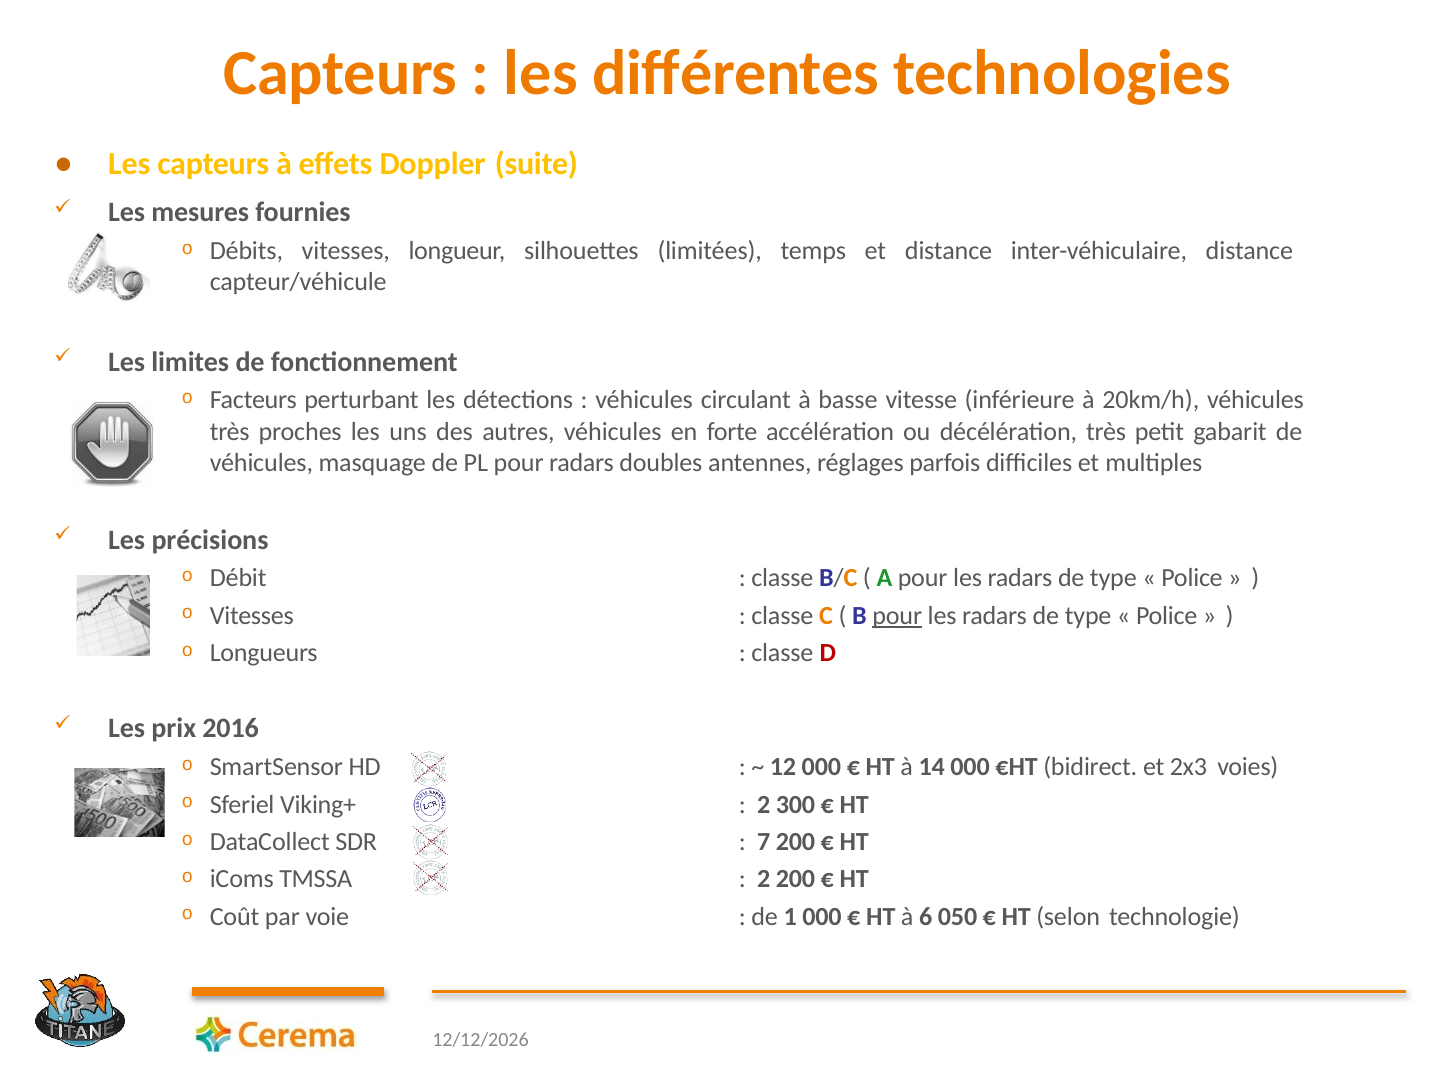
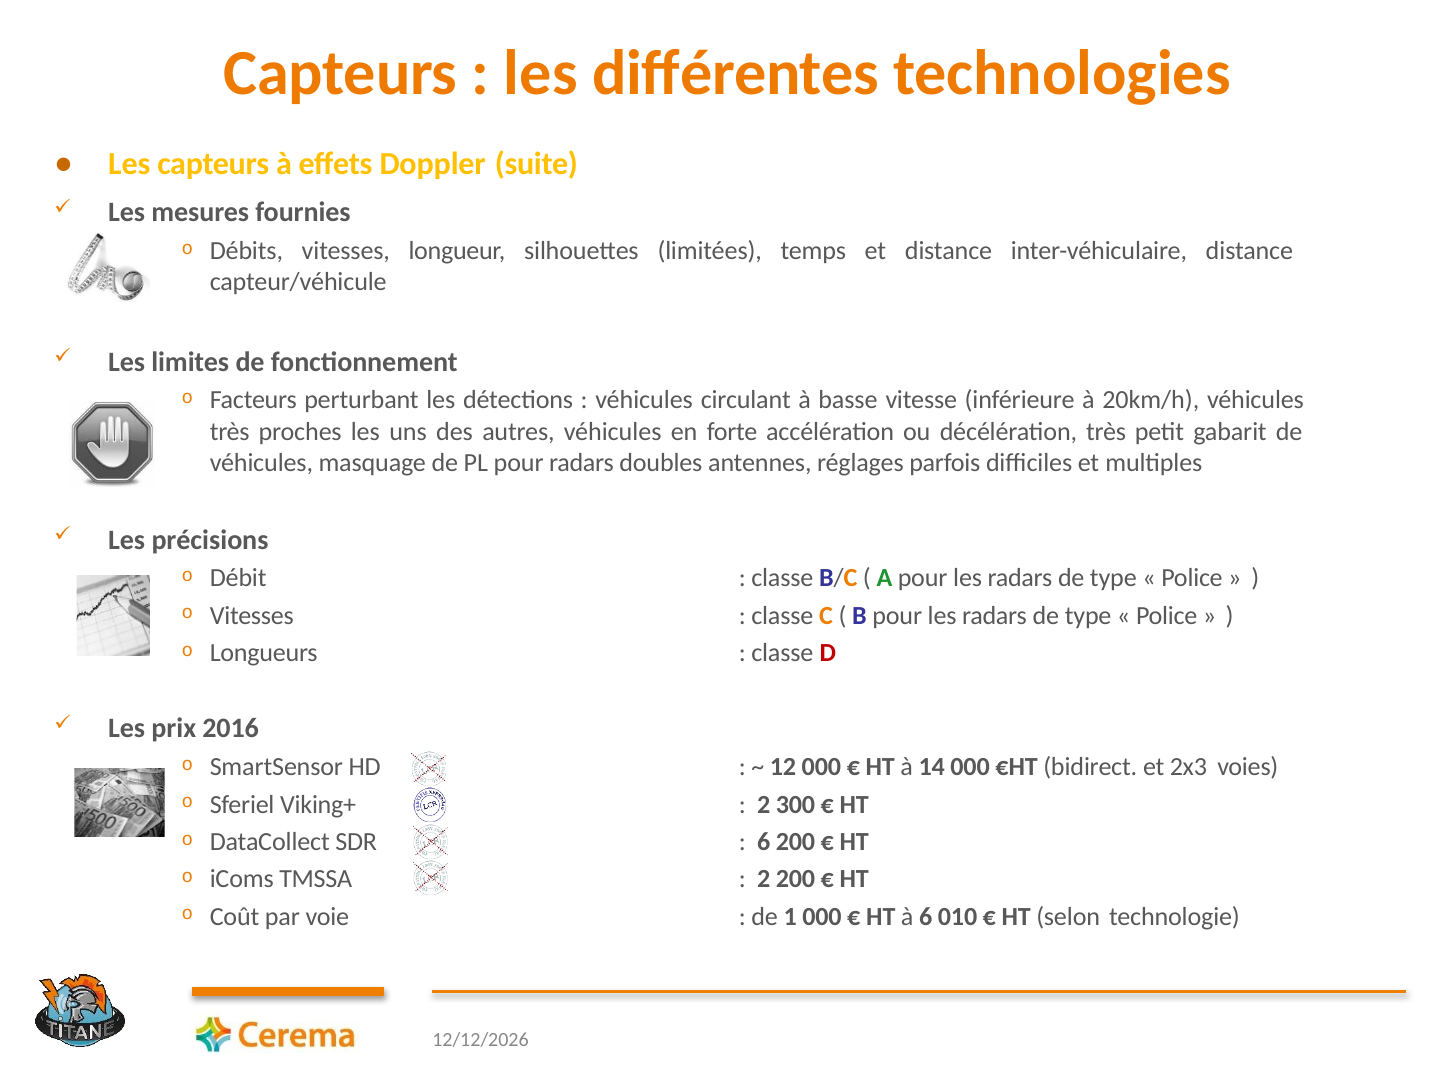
pour at (897, 616) underline: present -> none
7 at (764, 842): 7 -> 6
050: 050 -> 010
